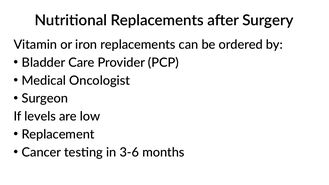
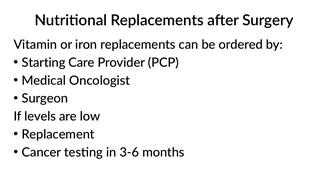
Bladder: Bladder -> Starting
